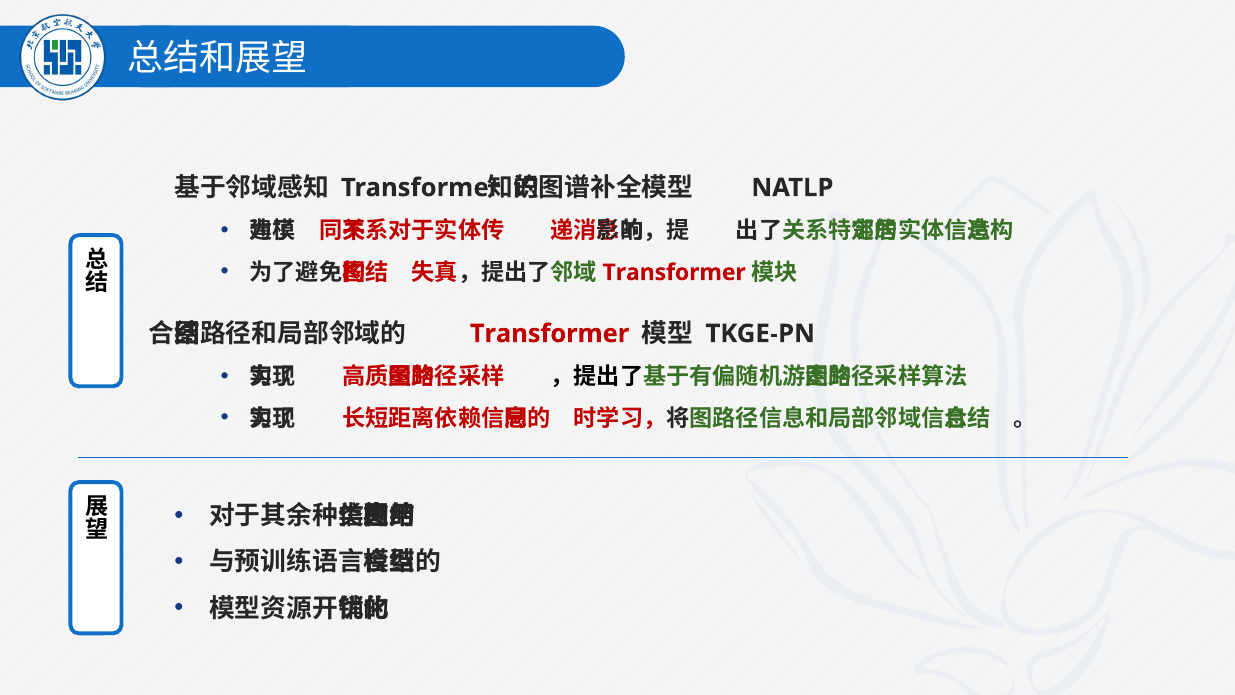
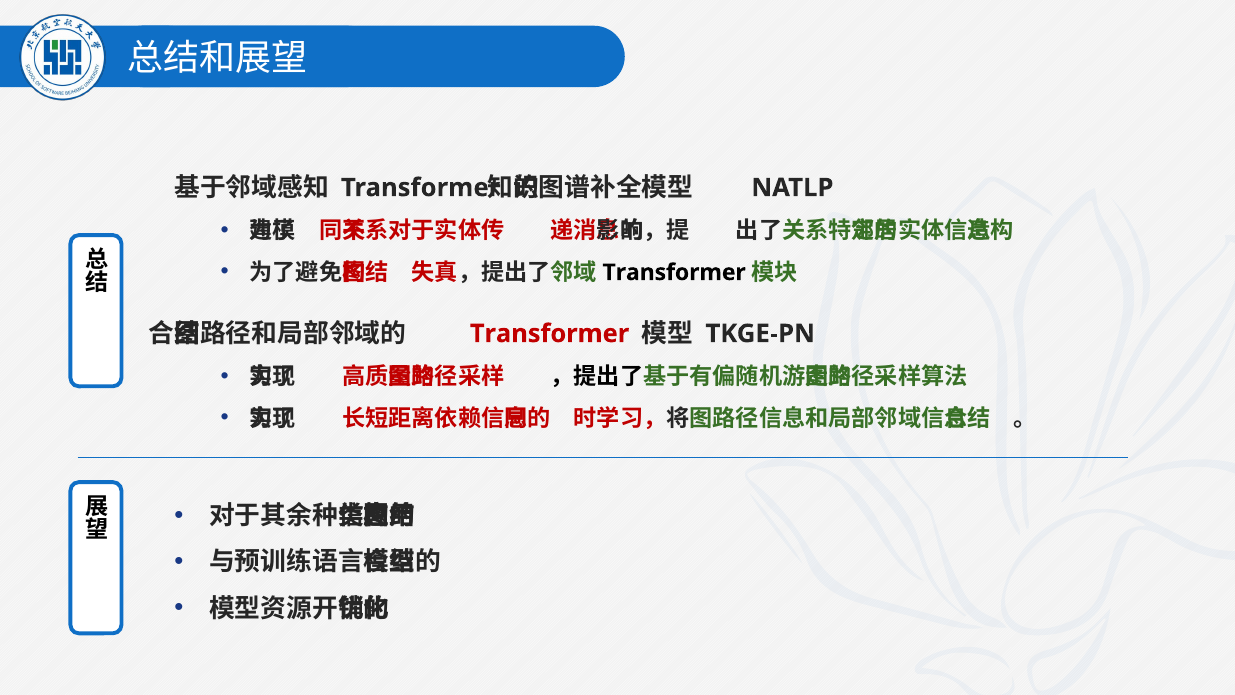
Transformer at (674, 272) colour: red -> black
